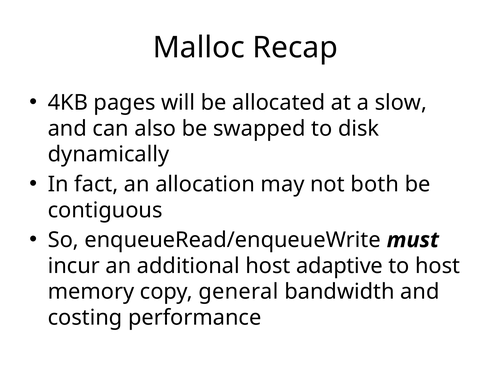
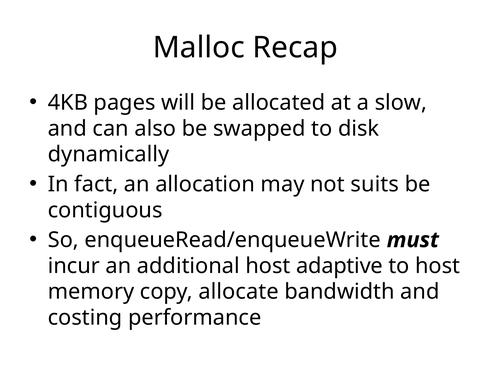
both: both -> suits
general: general -> allocate
